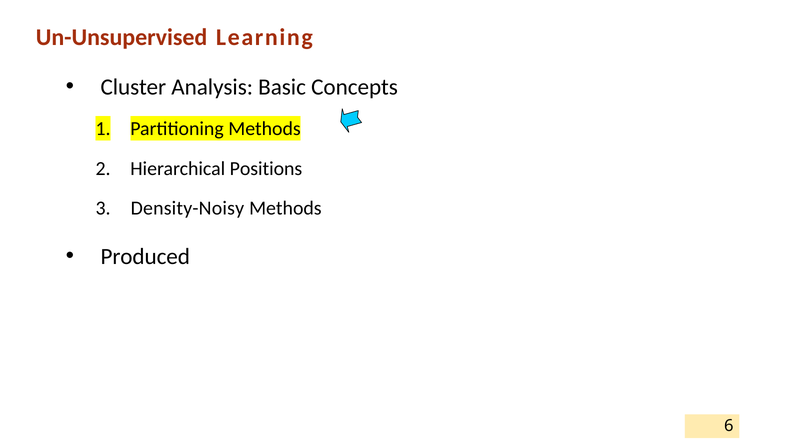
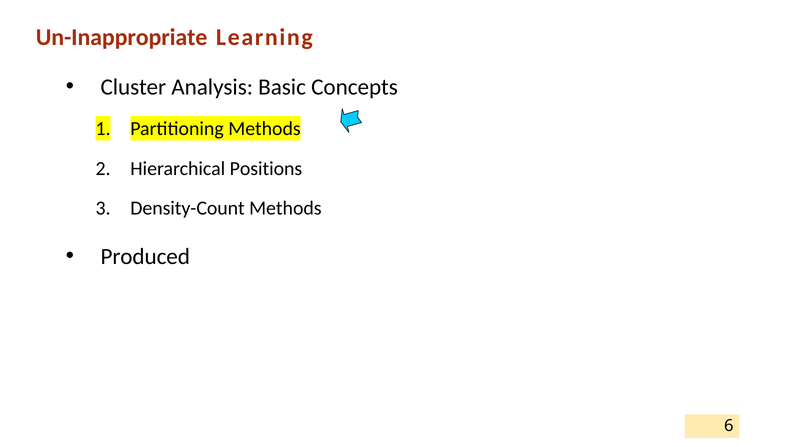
Un-Unsupervised: Un-Unsupervised -> Un-Inappropriate
Density-Noisy: Density-Noisy -> Density-Count
